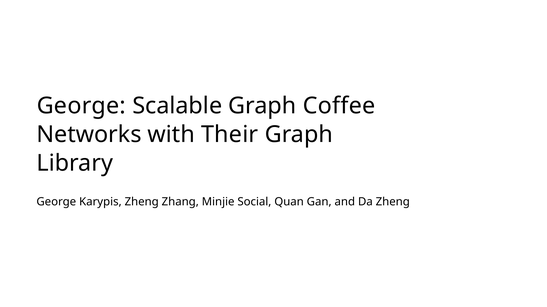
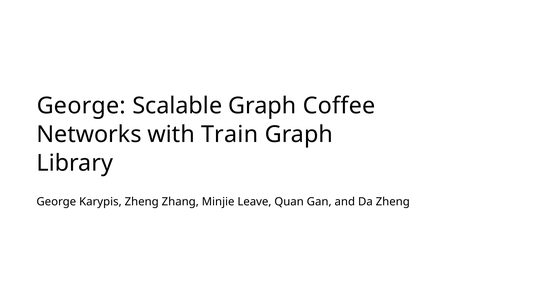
Their: Their -> Train
Social: Social -> Leave
